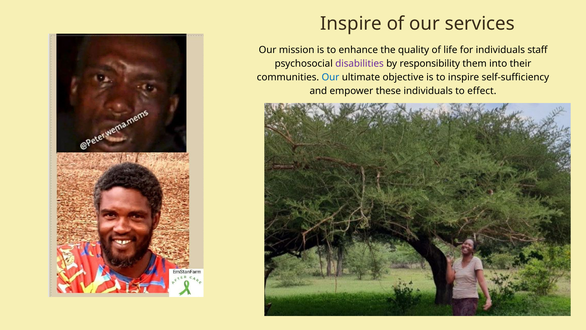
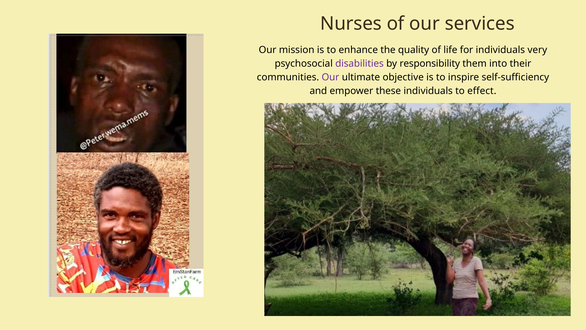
Inspire at (351, 24): Inspire -> Nurses
staff: staff -> very
Our at (330, 77) colour: blue -> purple
